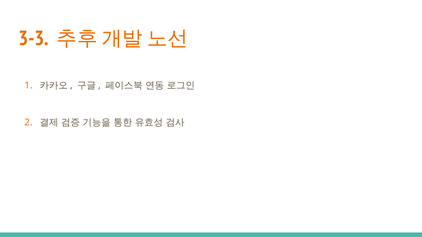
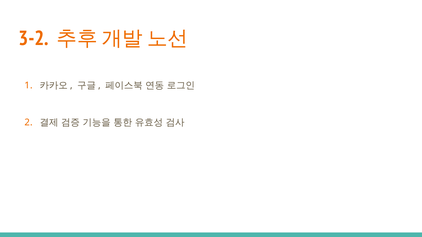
3-3: 3-3 -> 3-2
